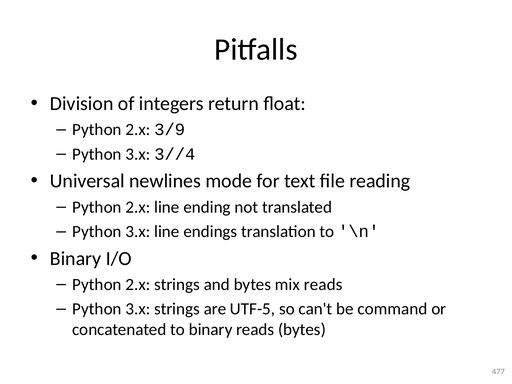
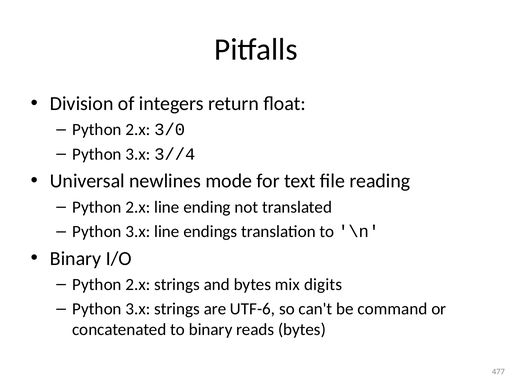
3/9: 3/9 -> 3/0
mix reads: reads -> digits
UTF-5: UTF-5 -> UTF-6
